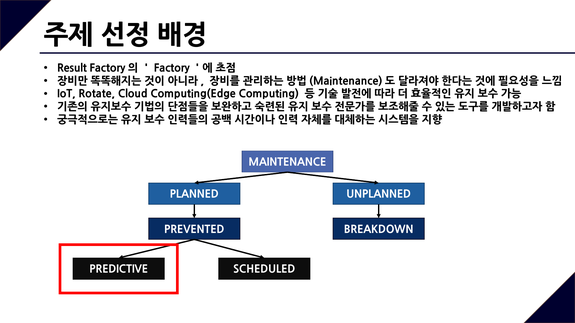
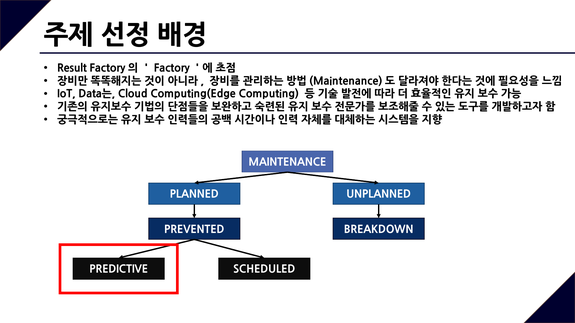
Rotate: Rotate -> Data는
